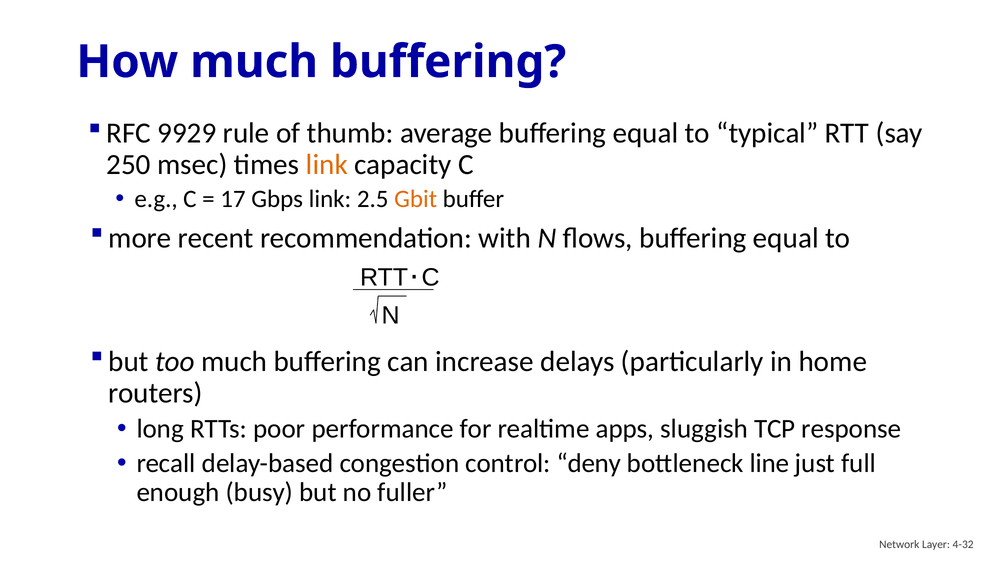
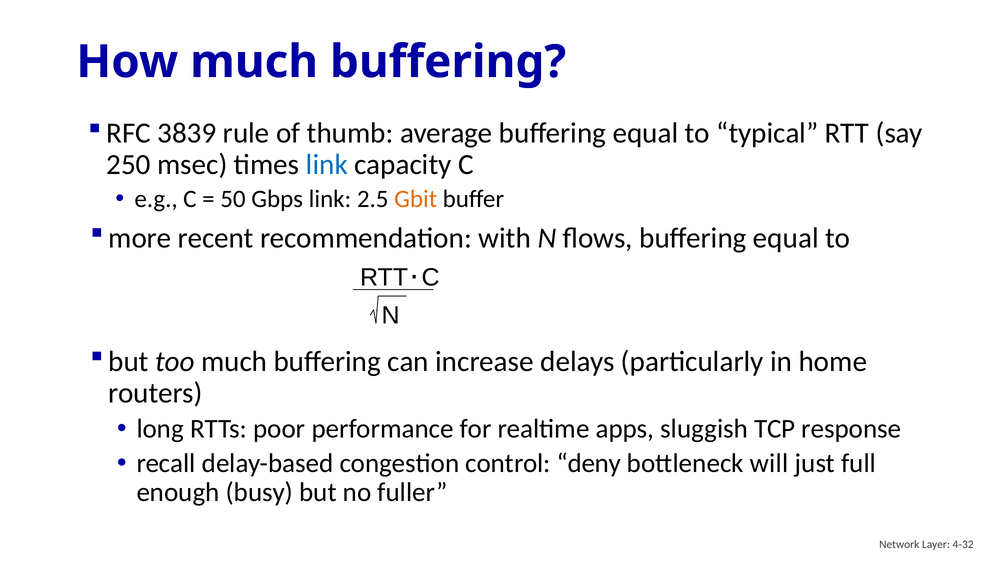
9929: 9929 -> 3839
link at (327, 165) colour: orange -> blue
17: 17 -> 50
line: line -> will
